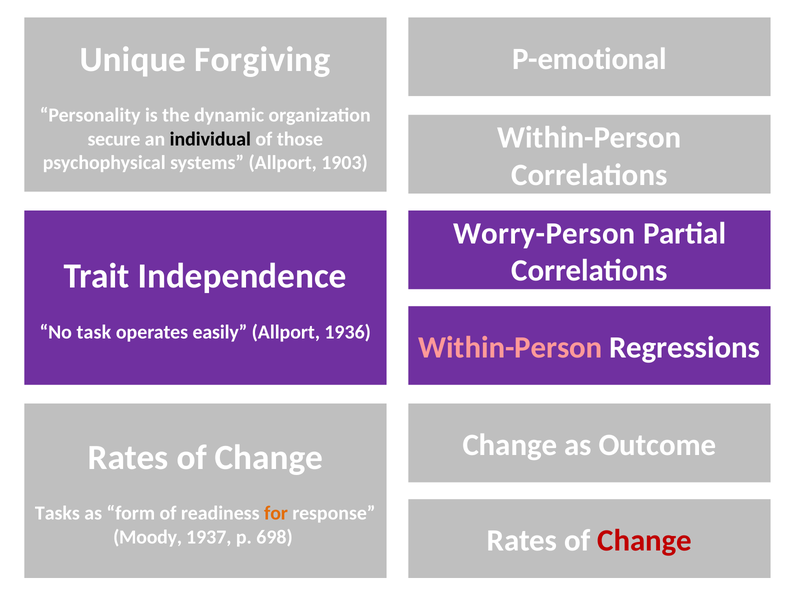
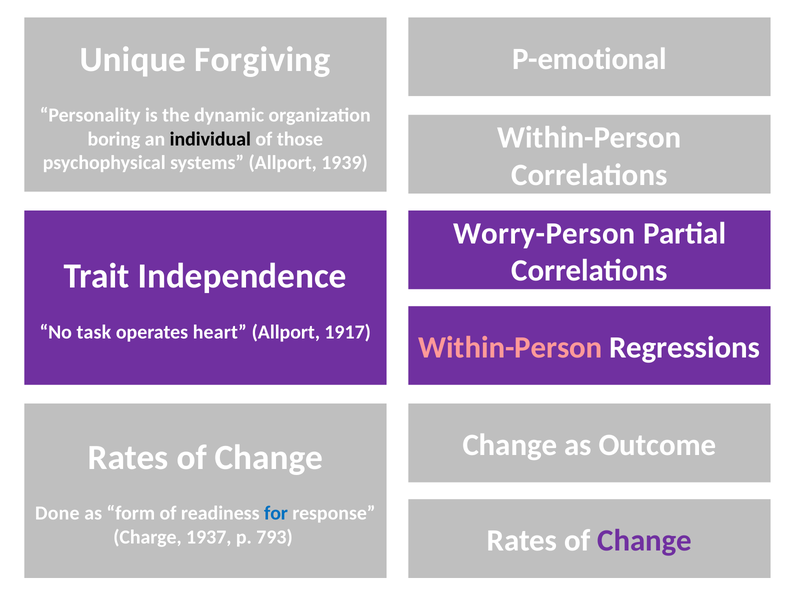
secure: secure -> boring
1903: 1903 -> 1939
easily: easily -> heart
1936: 1936 -> 1917
Tasks: Tasks -> Done
for colour: orange -> blue
Change at (645, 541) colour: red -> purple
Moody: Moody -> Charge
698: 698 -> 793
